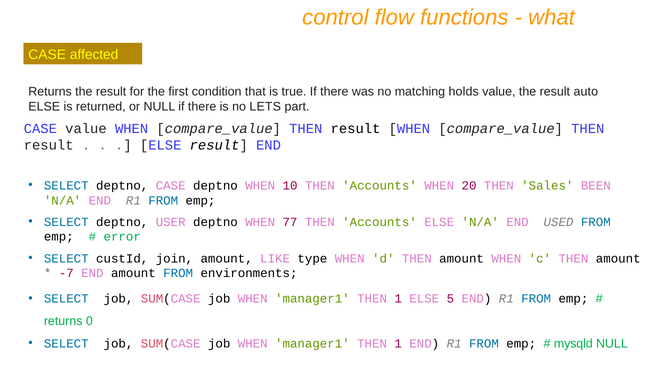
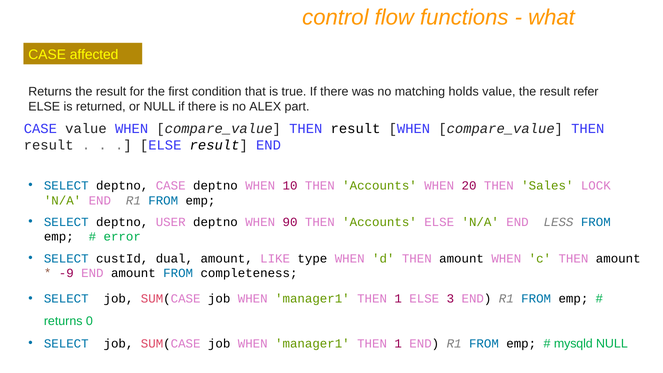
auto: auto -> refer
LETS: LETS -> ALEX
BEEN: BEEN -> LOCK
77: 77 -> 90
USED: USED -> LESS
join: join -> dual
-7: -7 -> -9
environments: environments -> completeness
5: 5 -> 3
